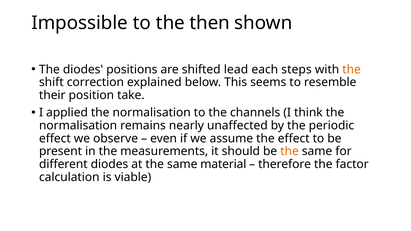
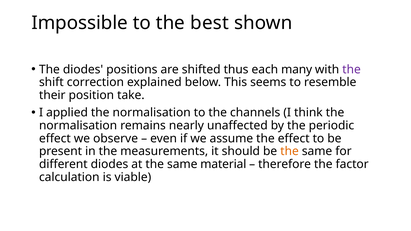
then: then -> best
lead: lead -> thus
steps: steps -> many
the at (352, 69) colour: orange -> purple
